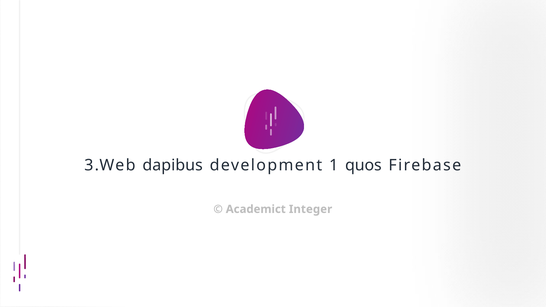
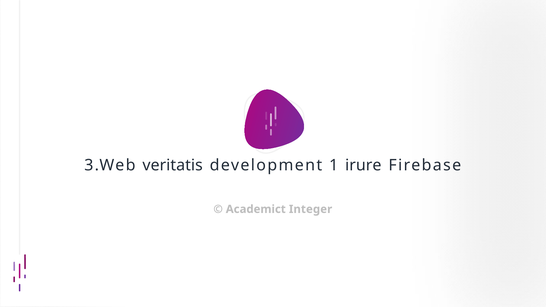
dapibus: dapibus -> veritatis
quos: quos -> irure
